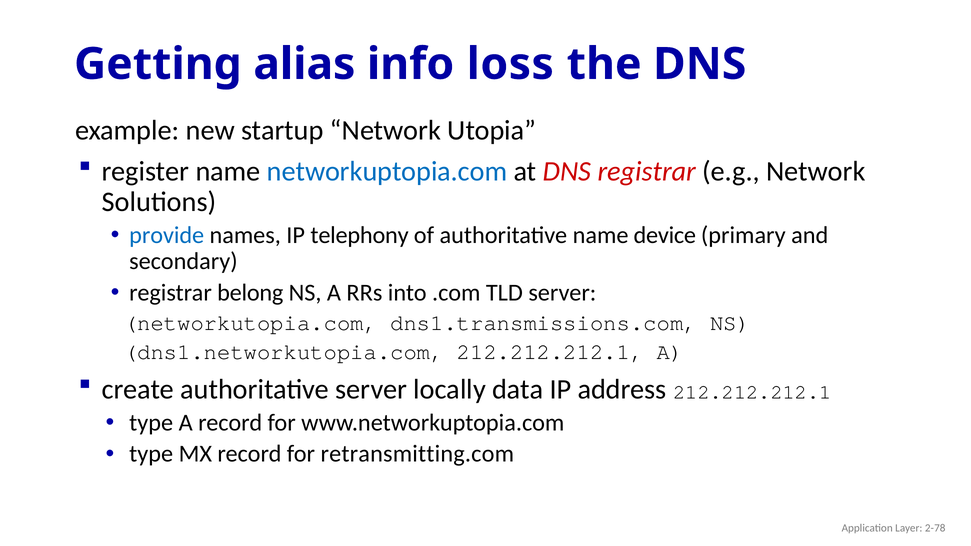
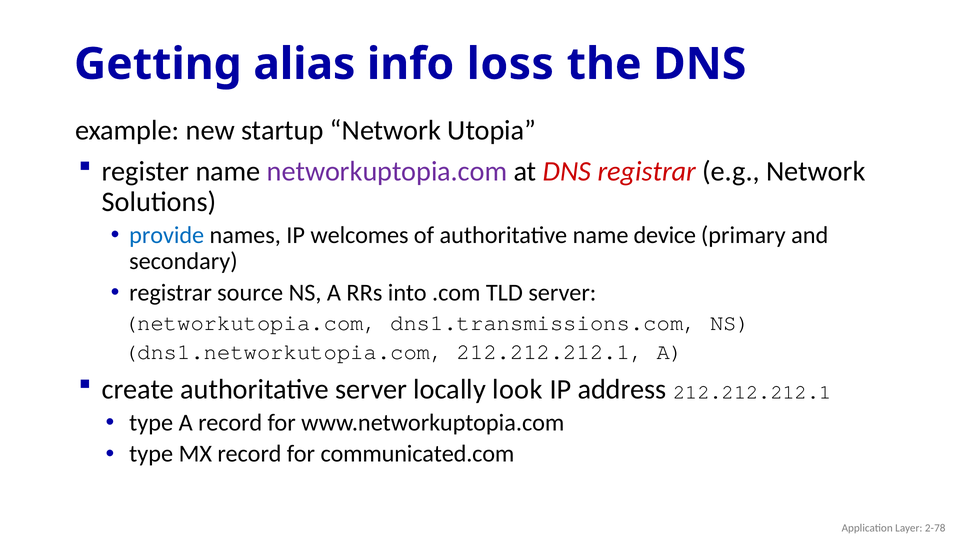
networkuptopia.com colour: blue -> purple
telephony: telephony -> welcomes
belong: belong -> source
data: data -> look
retransmitting.com: retransmitting.com -> communicated.com
